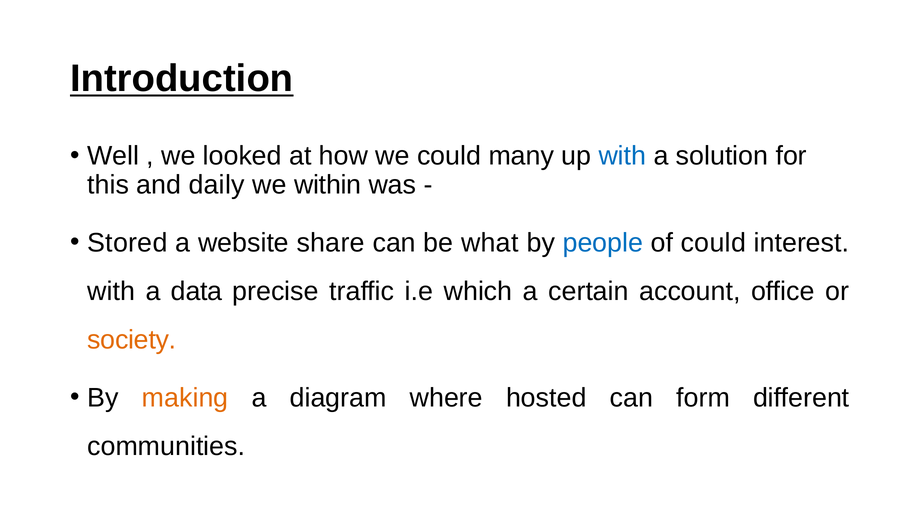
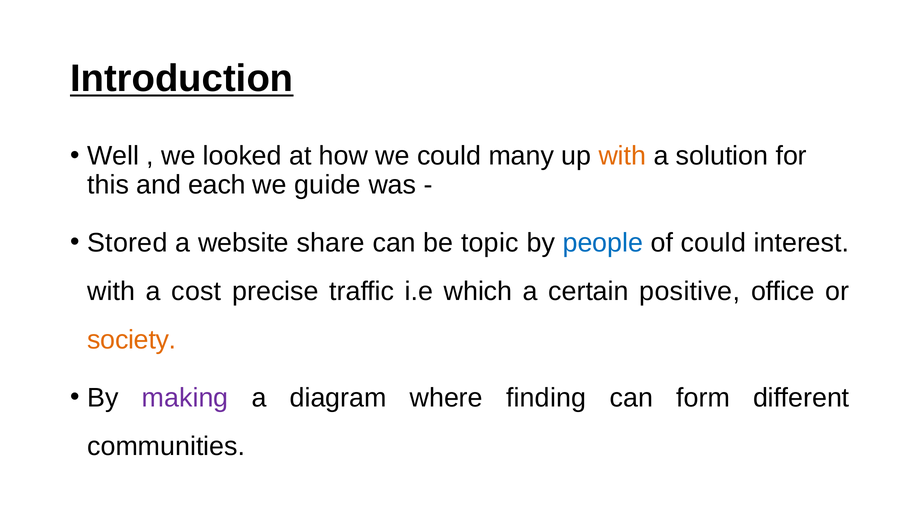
with at (622, 156) colour: blue -> orange
daily: daily -> each
within: within -> guide
what: what -> topic
data: data -> cost
account: account -> positive
making colour: orange -> purple
hosted: hosted -> finding
